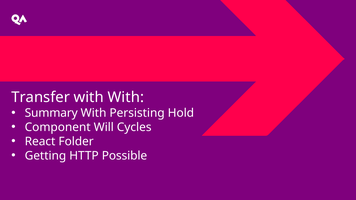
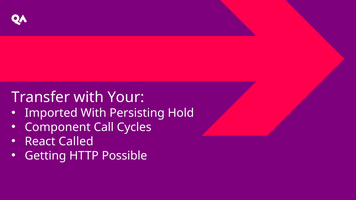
with With: With -> Your
Summary: Summary -> Imported
Will: Will -> Call
Folder: Folder -> Called
